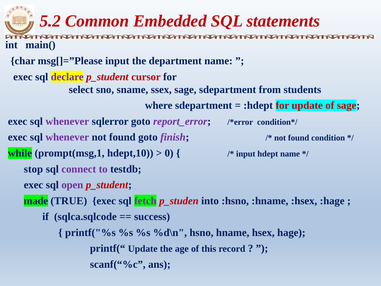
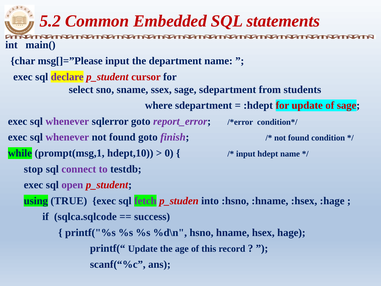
made: made -> using
